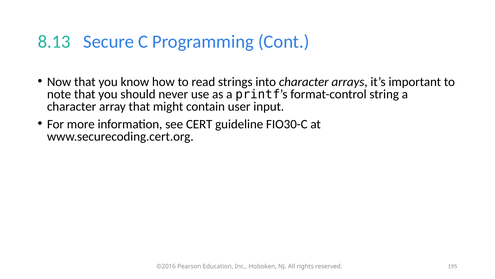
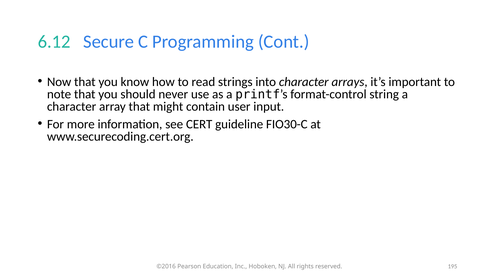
8.13: 8.13 -> 6.12
